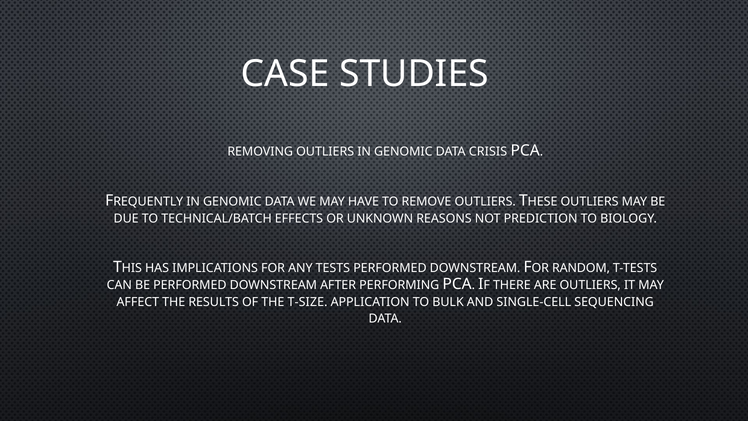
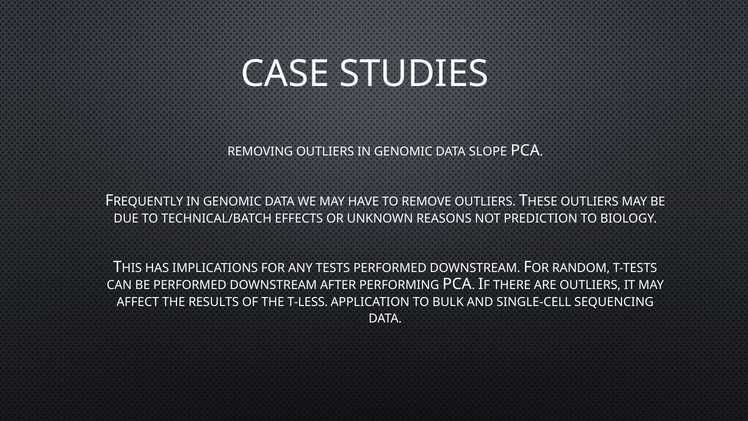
CRISIS: CRISIS -> SLOPE
T-SIZE: T-SIZE -> T-LESS
